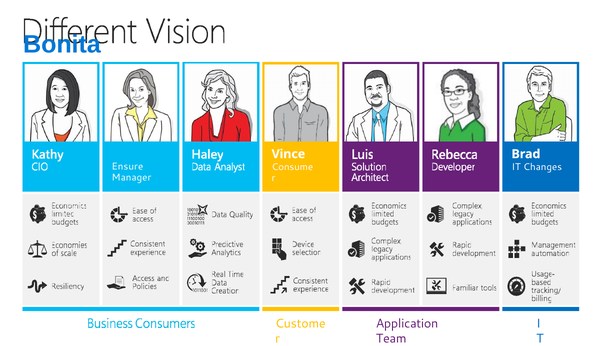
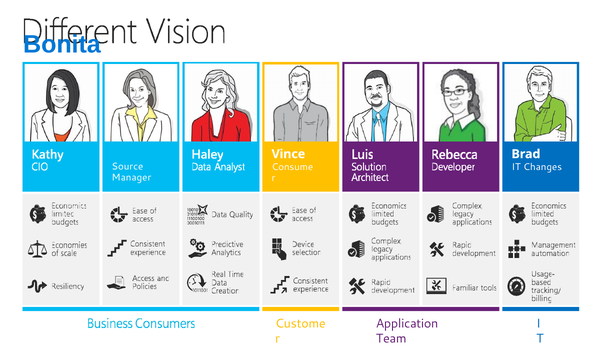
Ensure: Ensure -> Source
